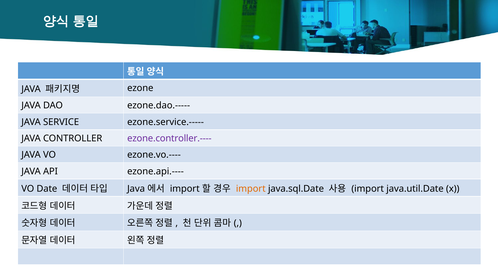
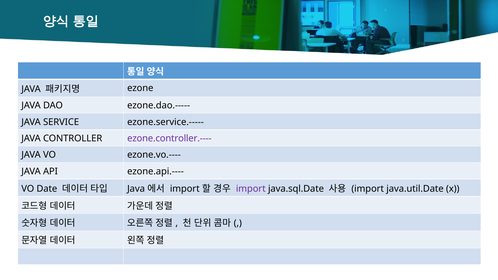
import at (251, 189) colour: orange -> purple
